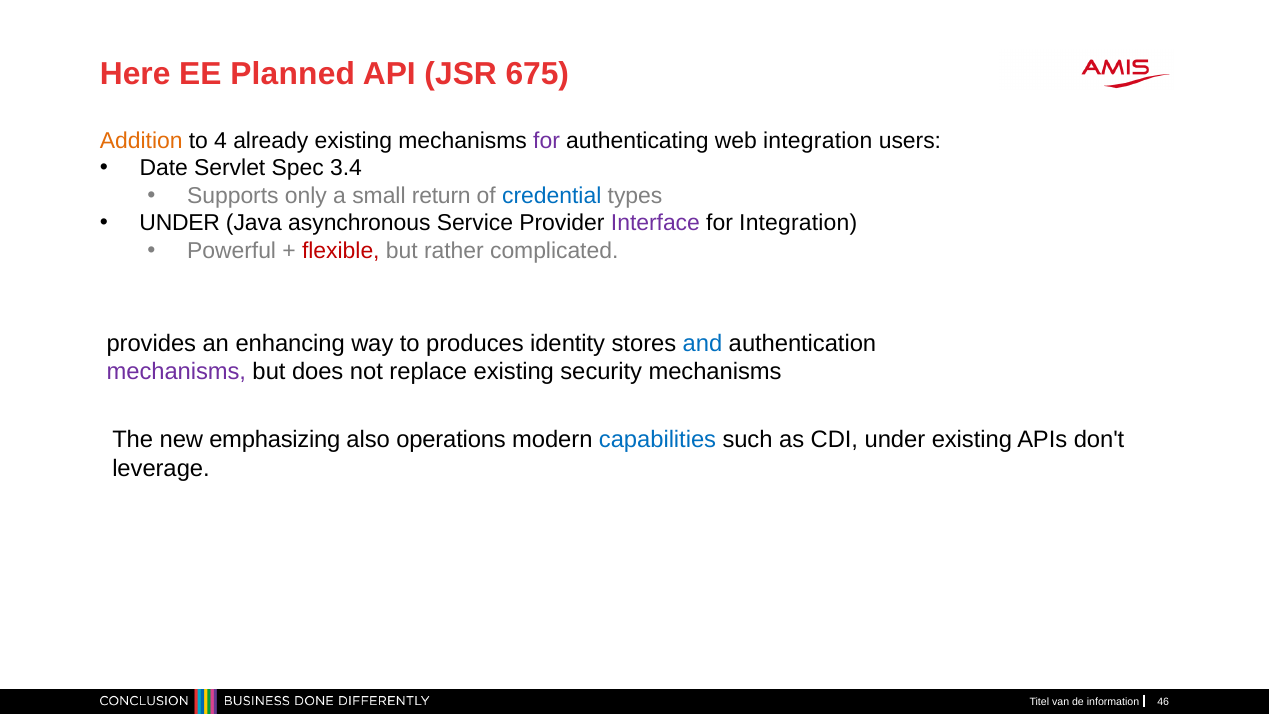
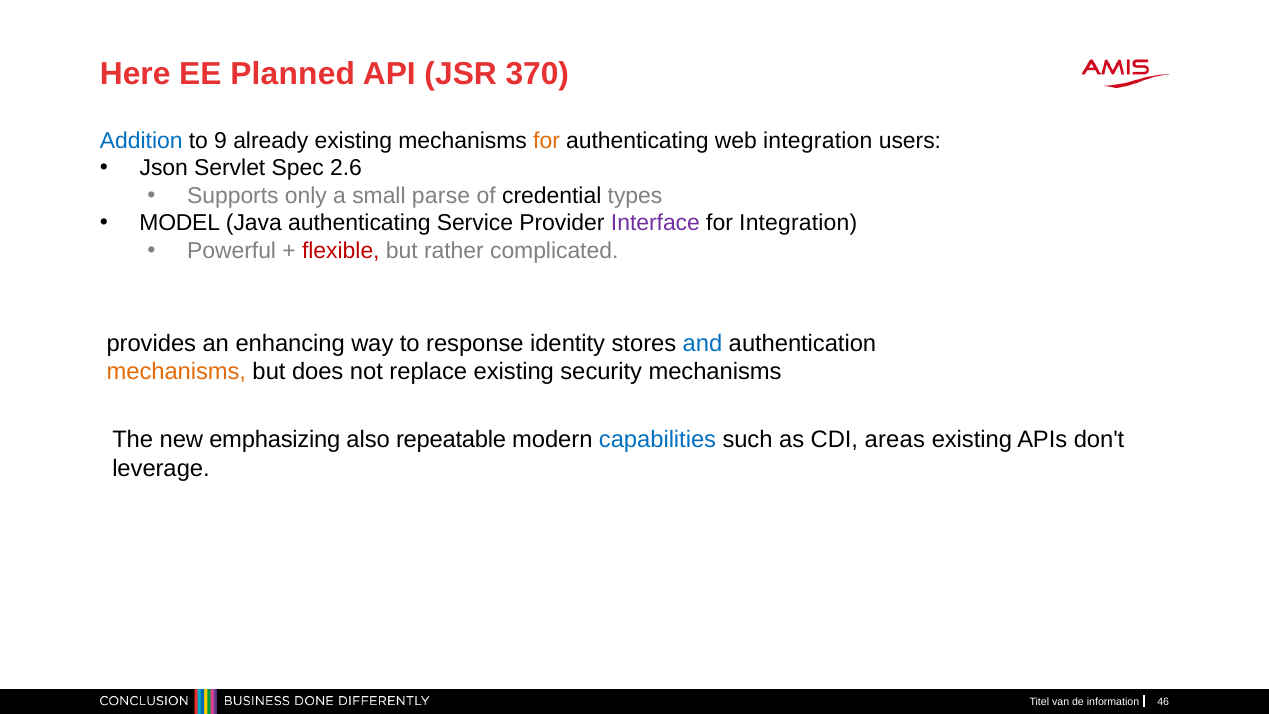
675: 675 -> 370
Addition colour: orange -> blue
4: 4 -> 9
for at (547, 141) colour: purple -> orange
Date: Date -> Json
3.4: 3.4 -> 2.6
return: return -> parse
credential colour: blue -> black
UNDER at (180, 223): UNDER -> MODEL
Java asynchronous: asynchronous -> authenticating
produces: produces -> response
mechanisms at (176, 372) colour: purple -> orange
operations: operations -> repeatable
CDI under: under -> areas
